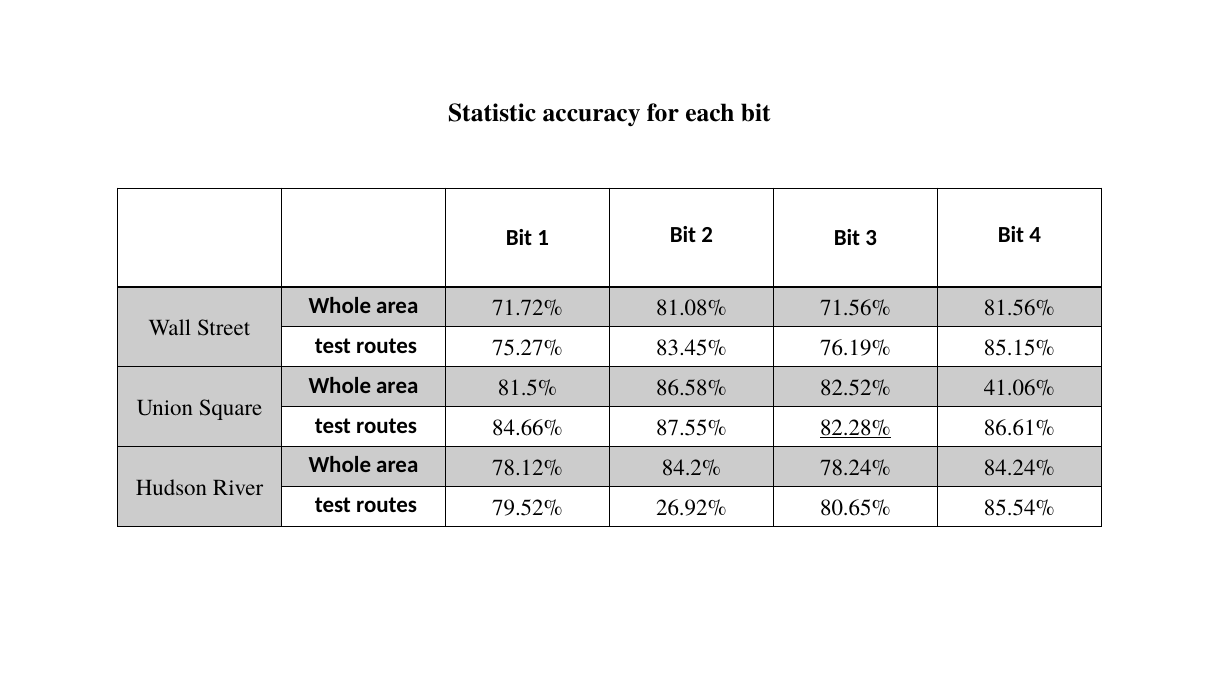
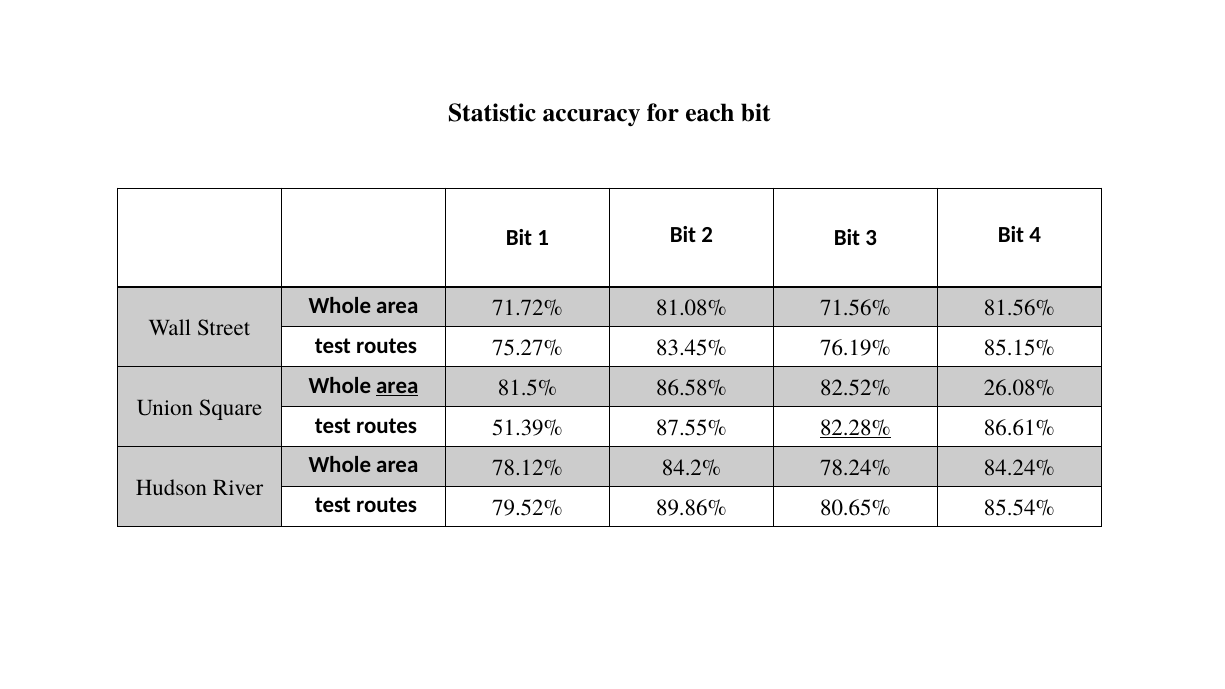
area at (397, 386) underline: none -> present
41.06%: 41.06% -> 26.08%
84.66%: 84.66% -> 51.39%
26.92%: 26.92% -> 89.86%
